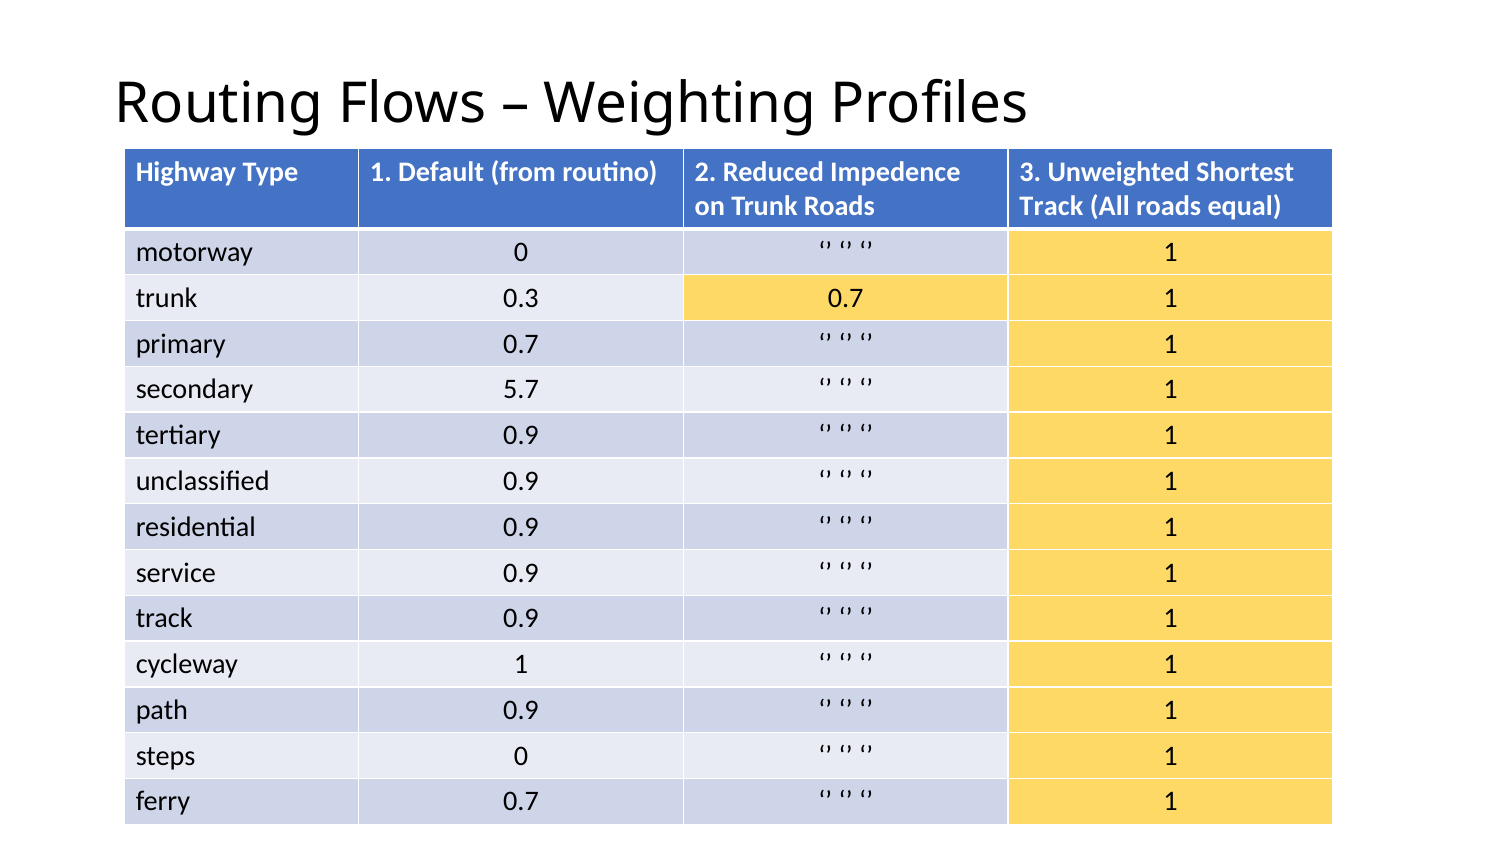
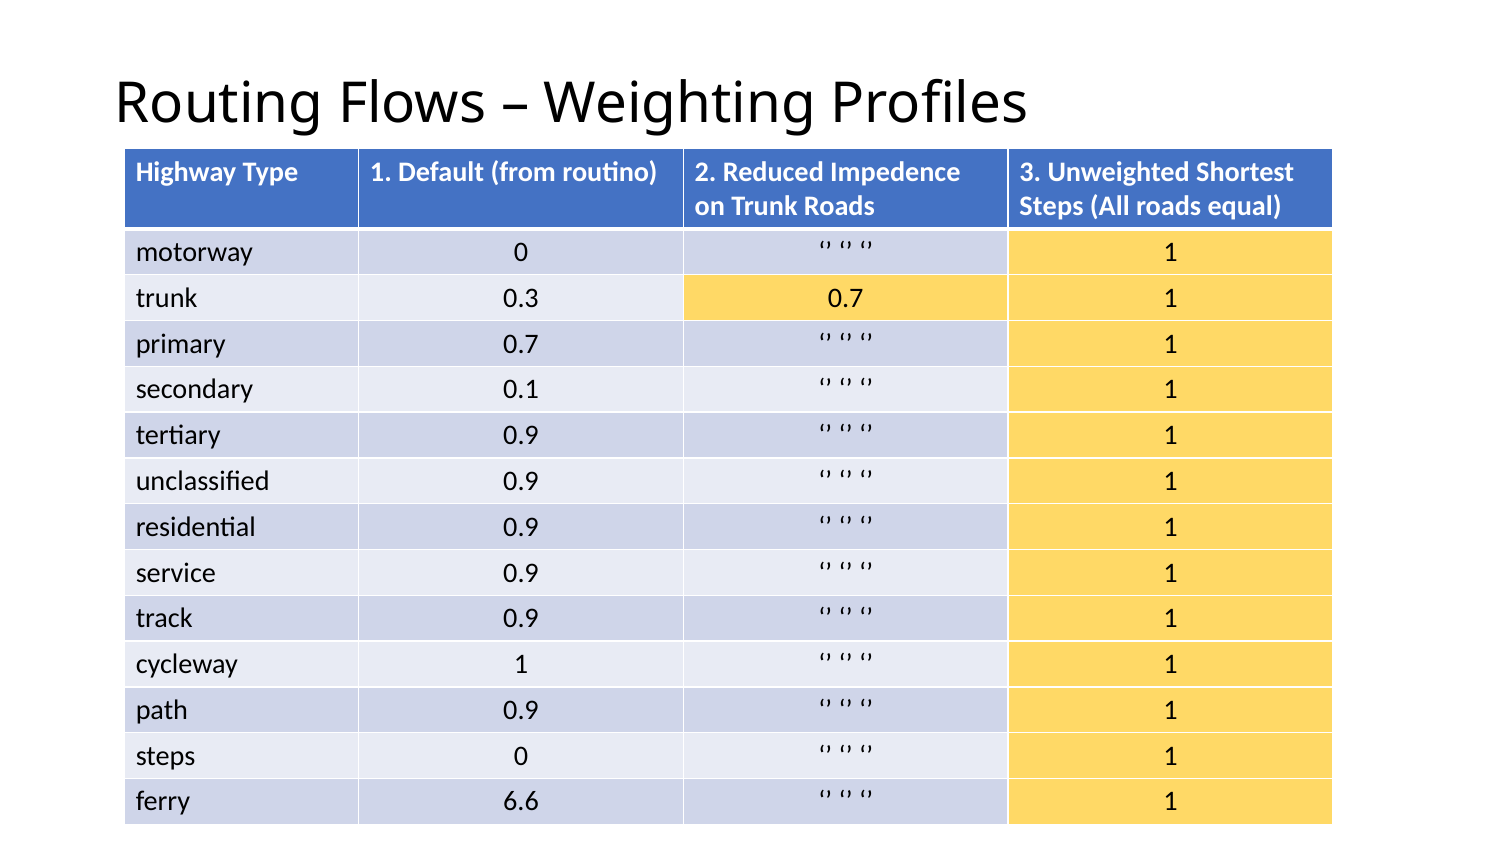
Track at (1051, 206): Track -> Steps
5.7: 5.7 -> 0.1
ferry 0.7: 0.7 -> 6.6
